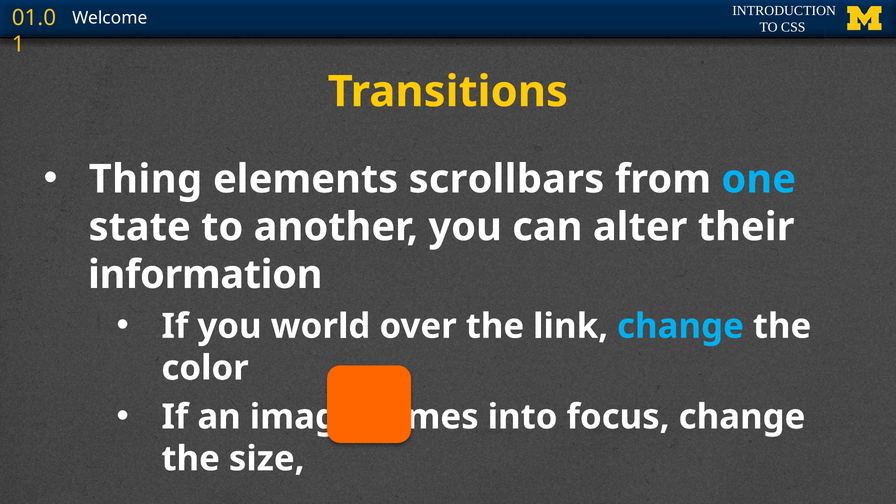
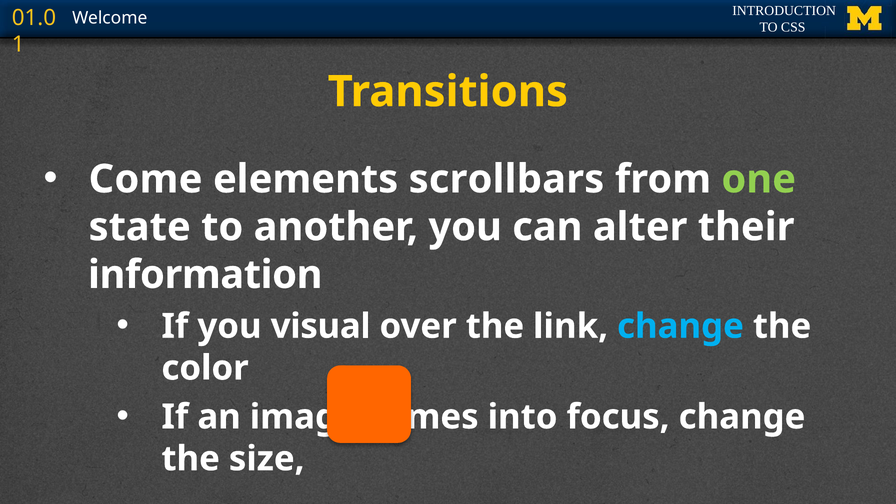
Thing: Thing -> Come
one colour: light blue -> light green
world: world -> visual
